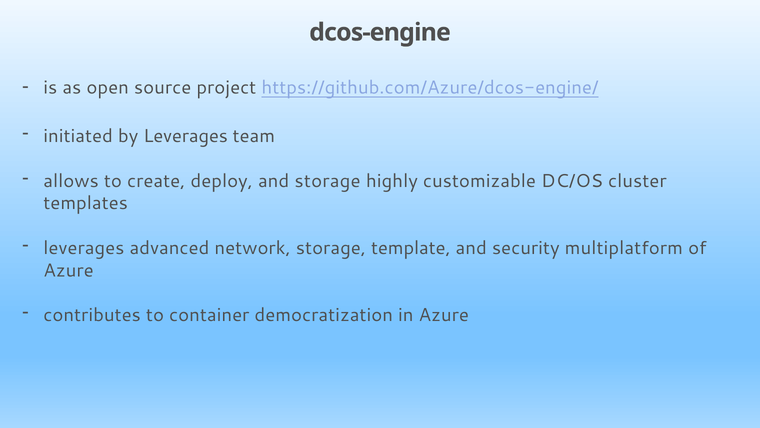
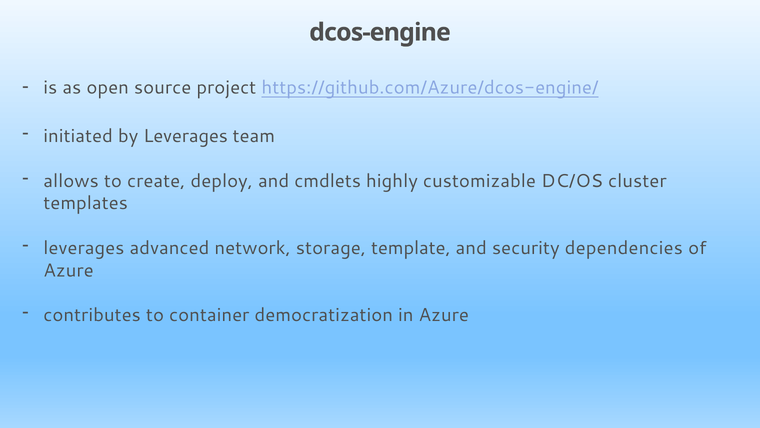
and storage: storage -> cmdlets
multiplatform: multiplatform -> dependencies
